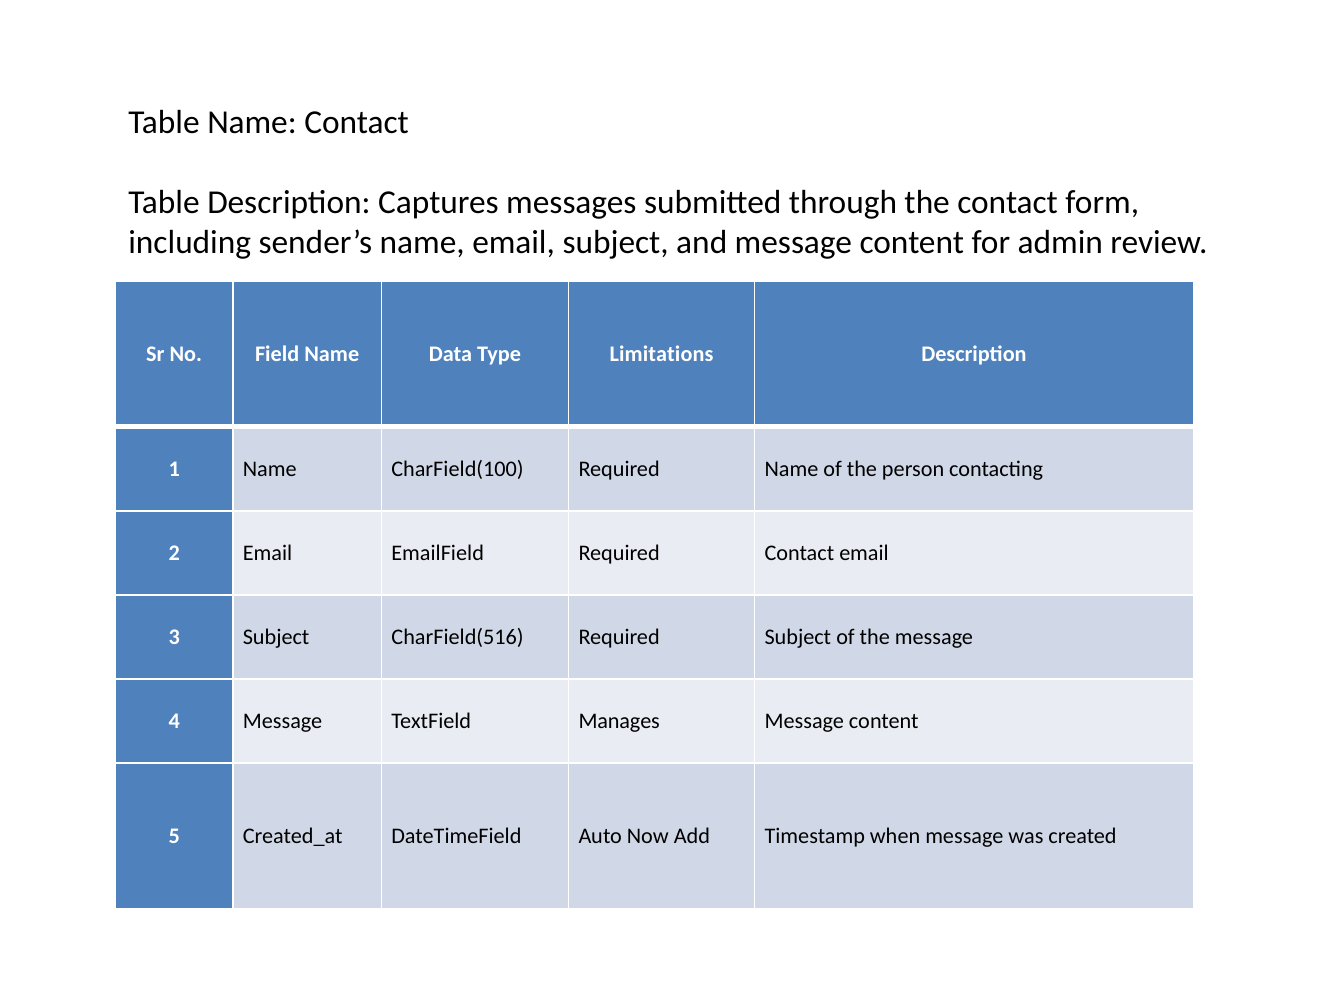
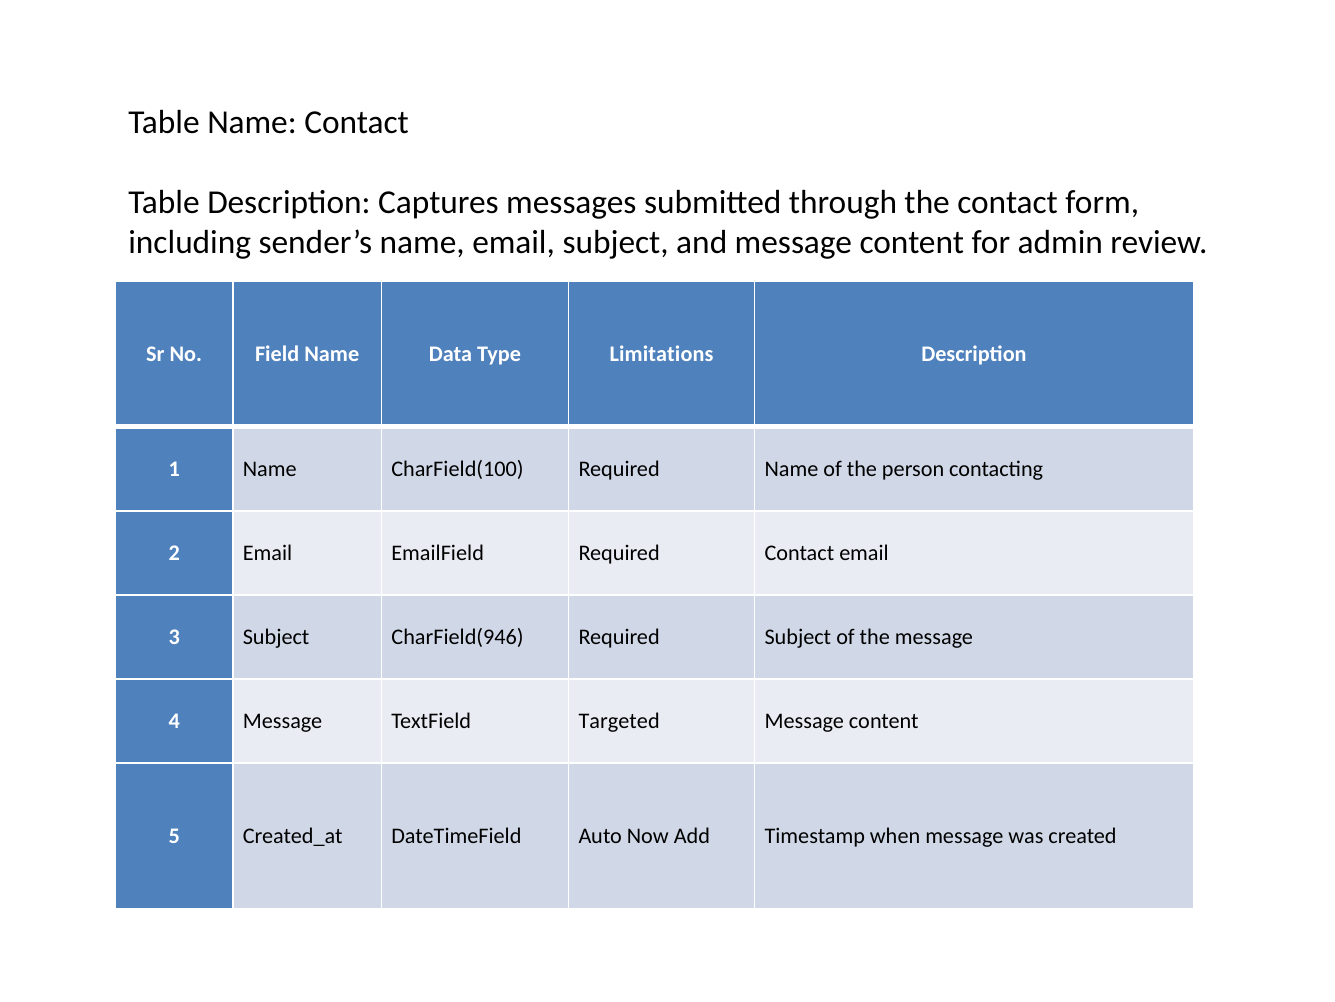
CharField(516: CharField(516 -> CharField(946
Manages: Manages -> Targeted
